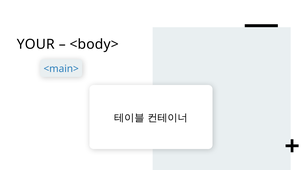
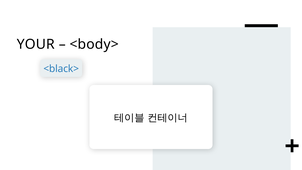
<main>: <main> -> <black>
